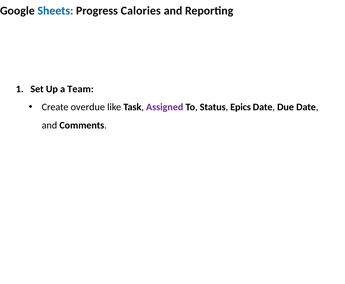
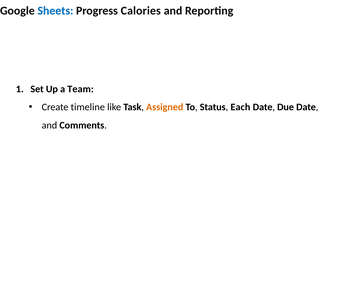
overdue: overdue -> timeline
Assigned colour: purple -> orange
Epics: Epics -> Each
